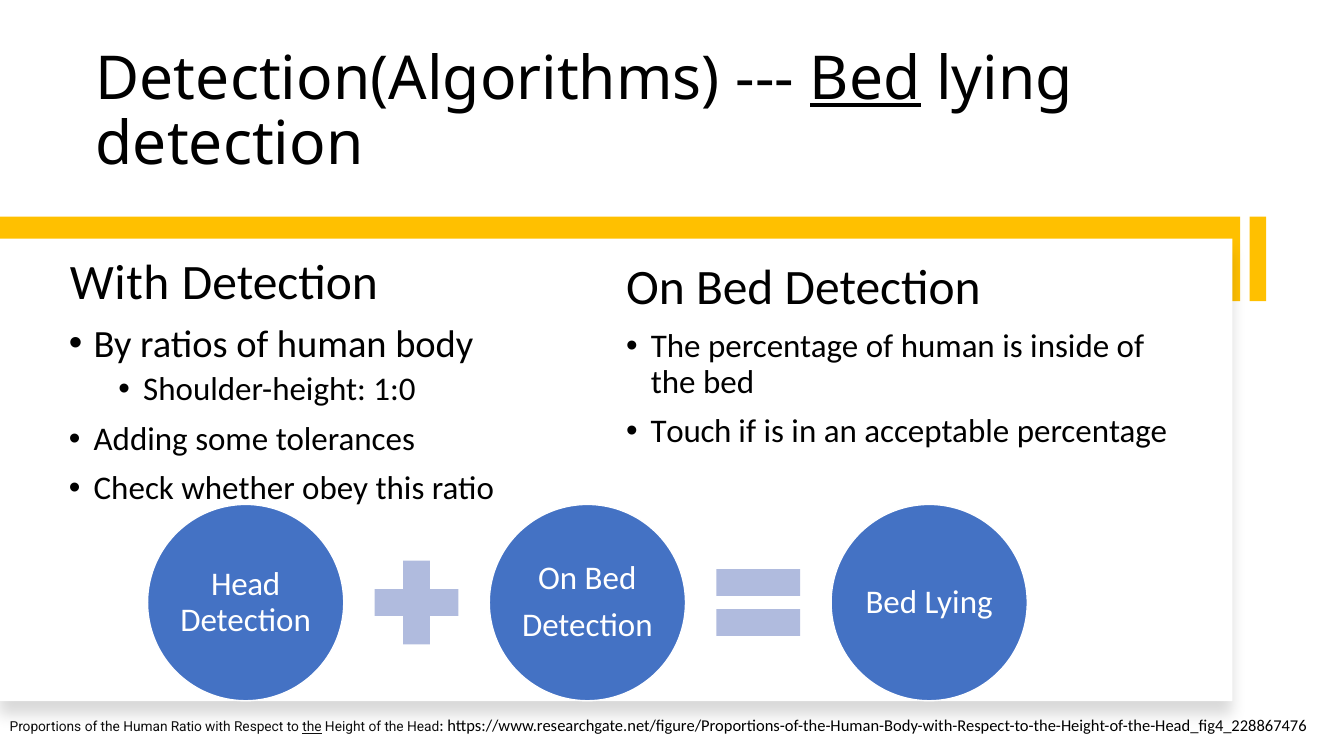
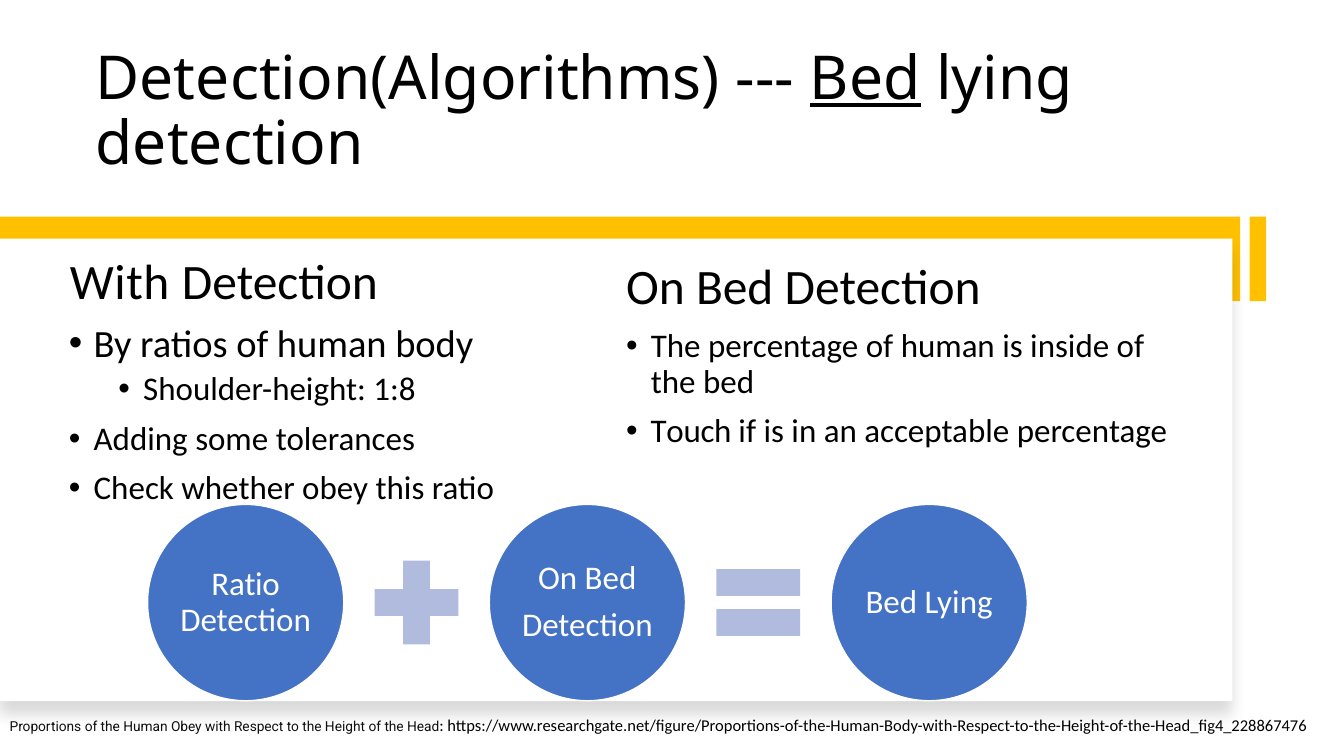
1:0: 1:0 -> 1:8
Head at (246, 584): Head -> Ratio
Human Ratio: Ratio -> Obey
the at (312, 727) underline: present -> none
